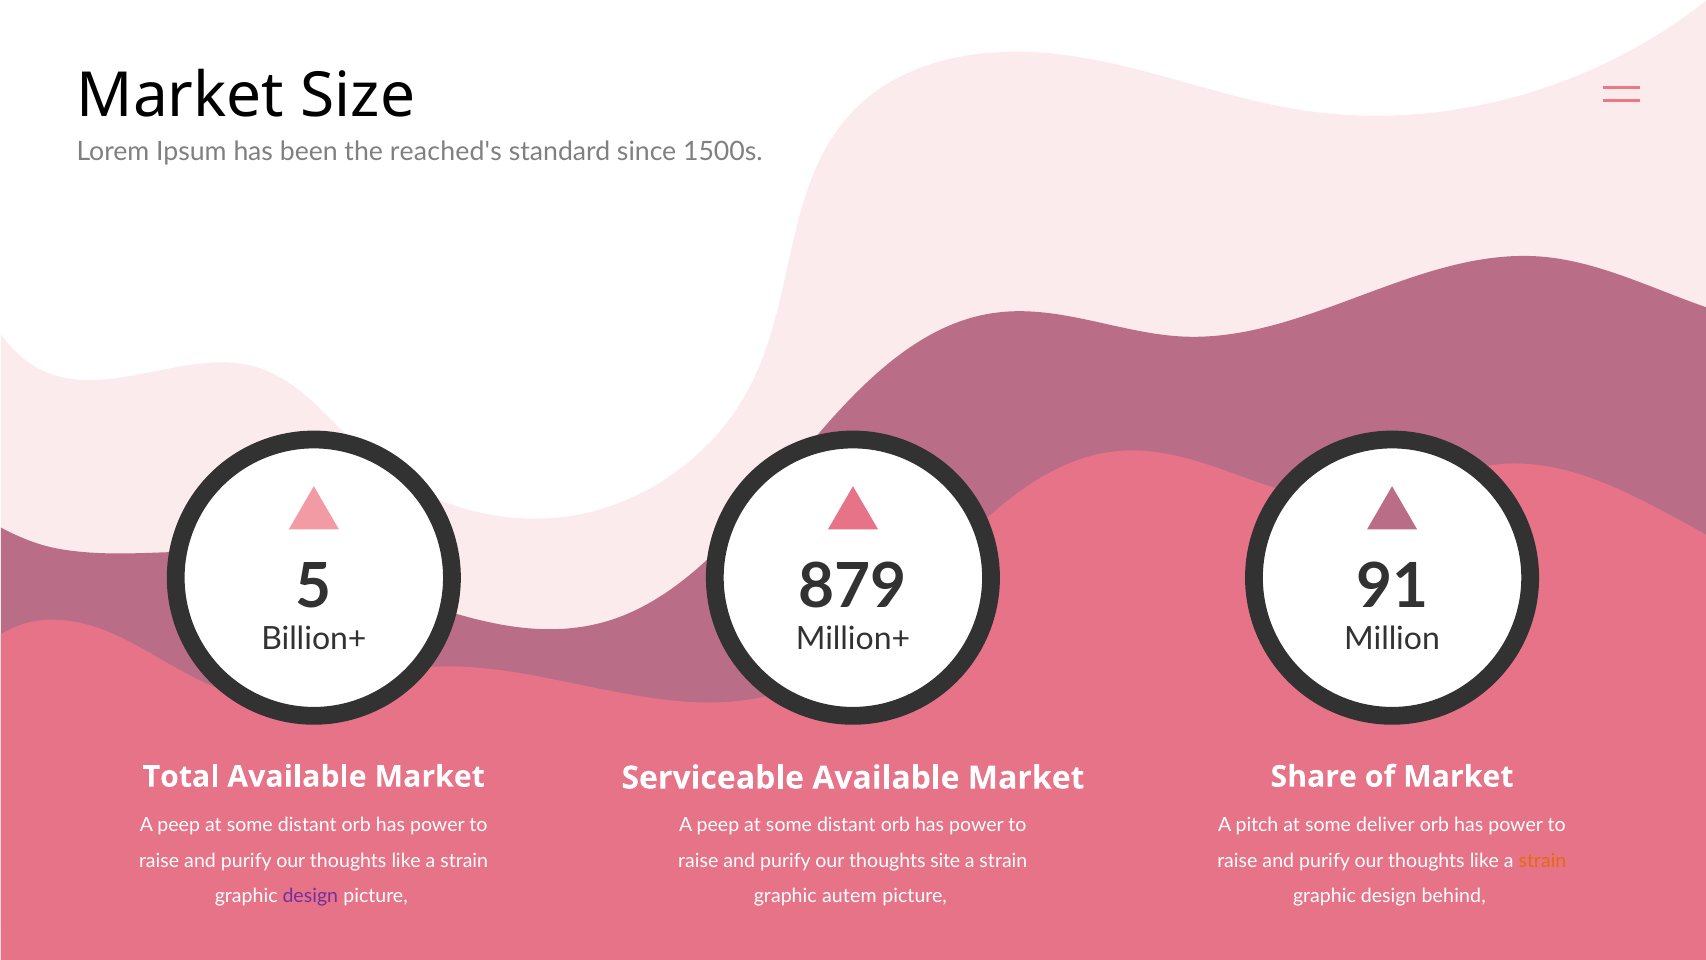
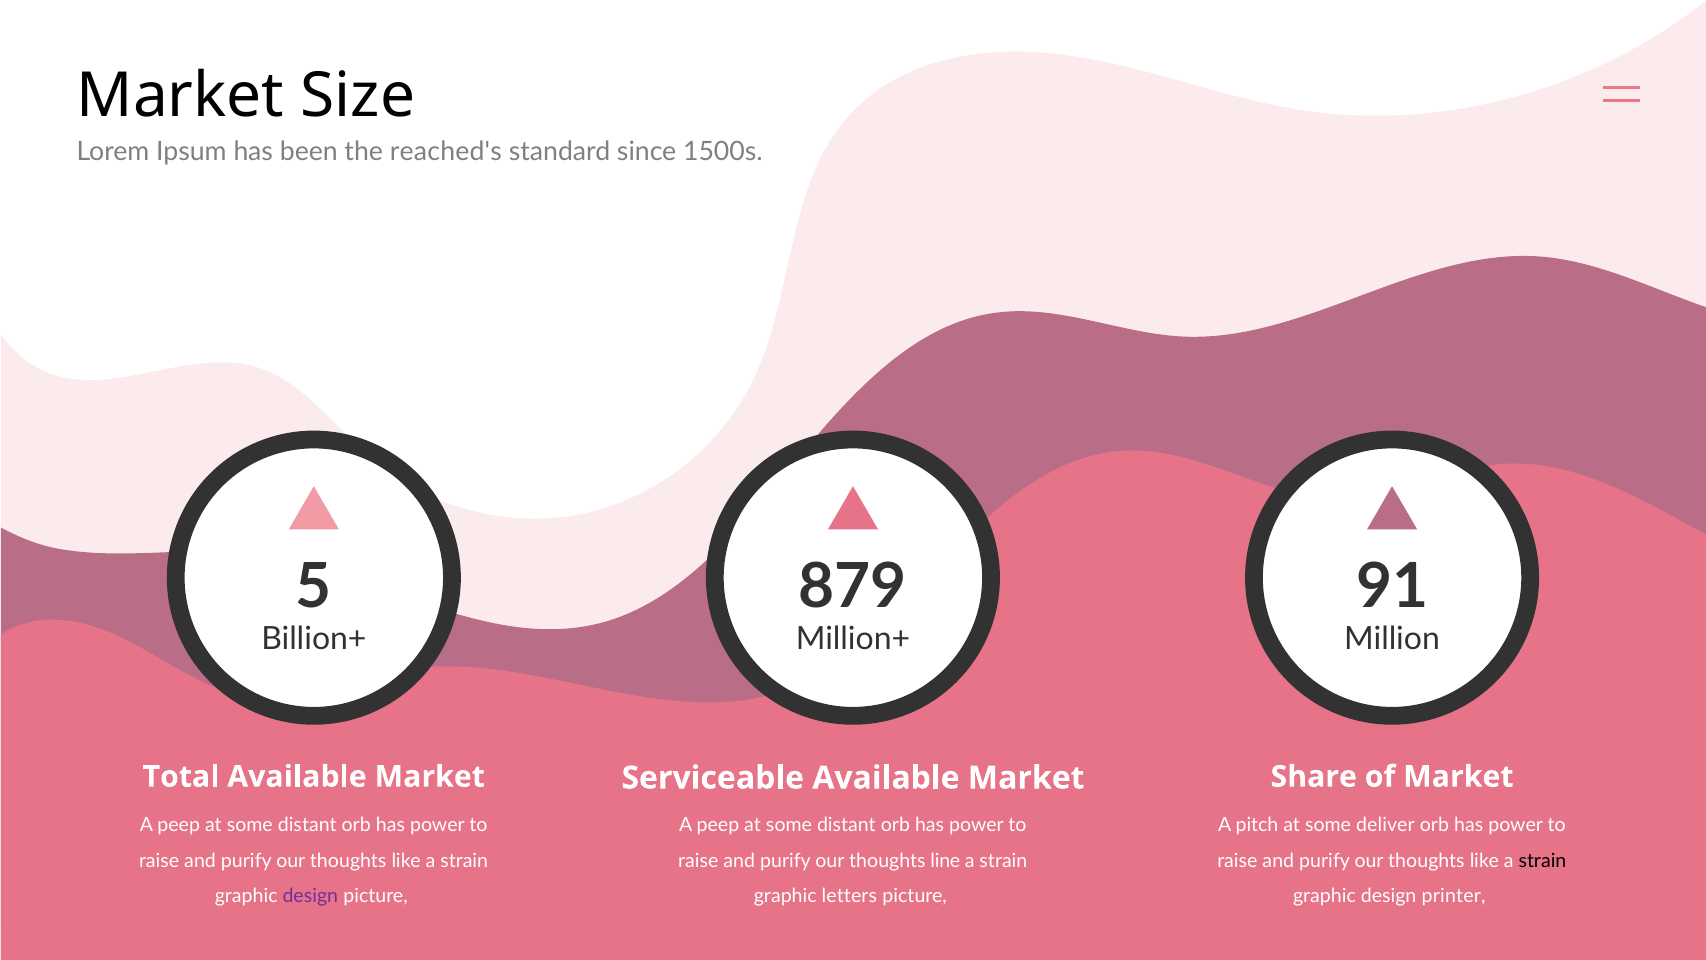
site: site -> line
strain at (1542, 860) colour: orange -> black
autem: autem -> letters
behind: behind -> printer
